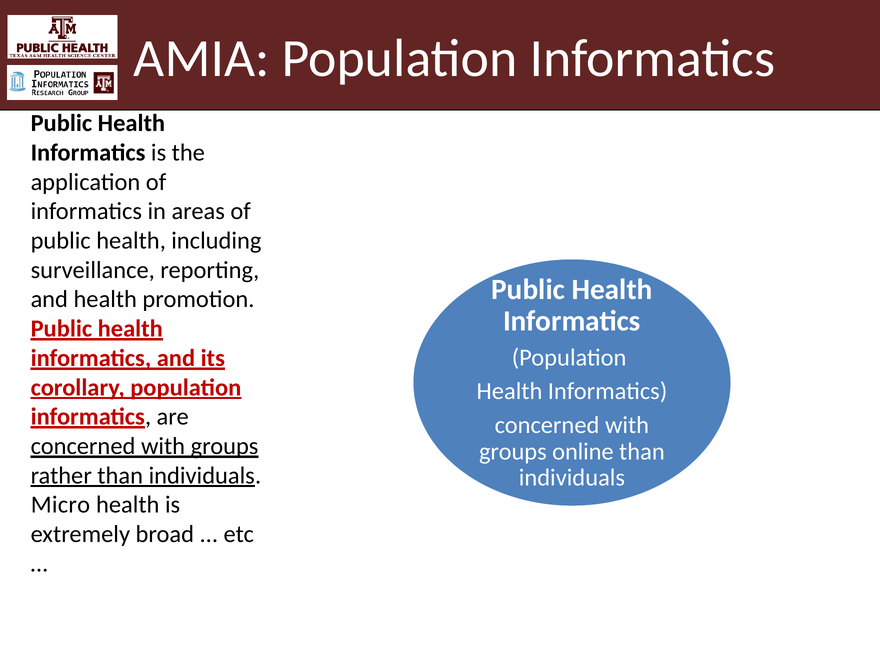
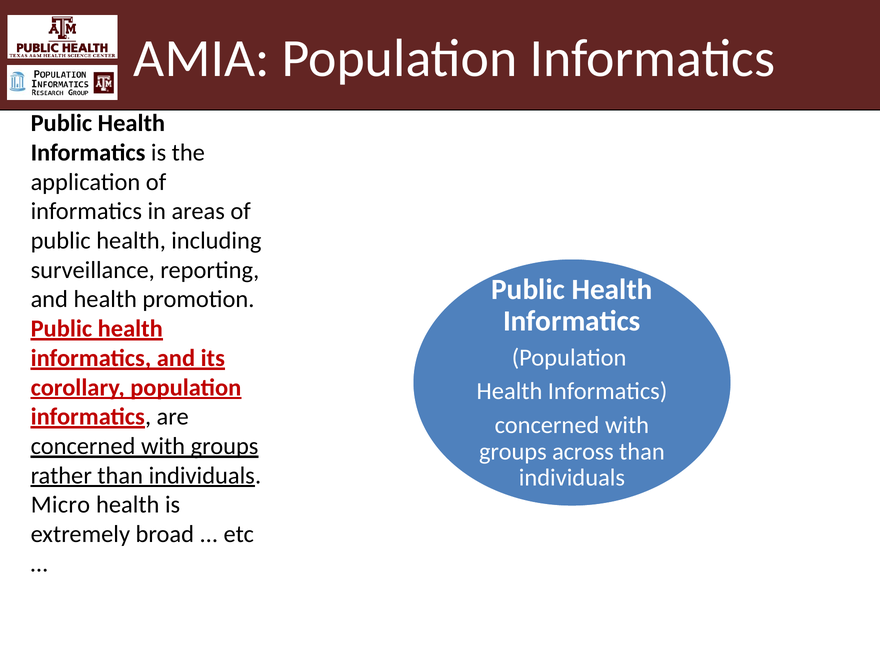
online: online -> across
